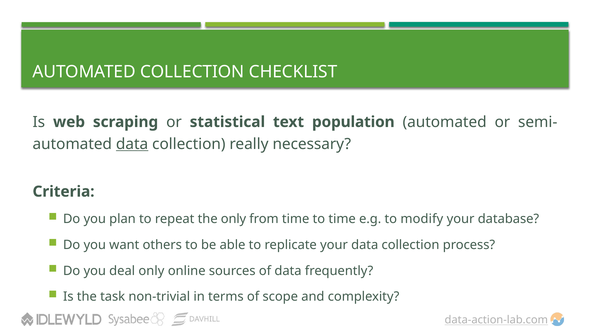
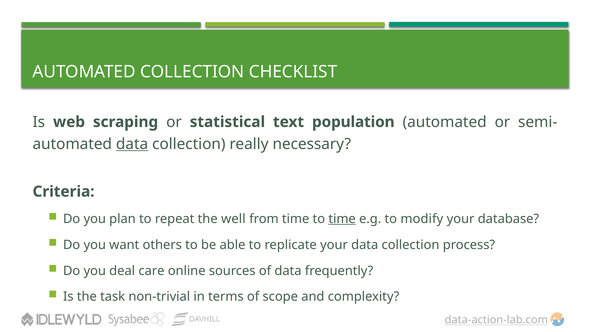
the only: only -> well
time at (342, 219) underline: none -> present
deal only: only -> care
